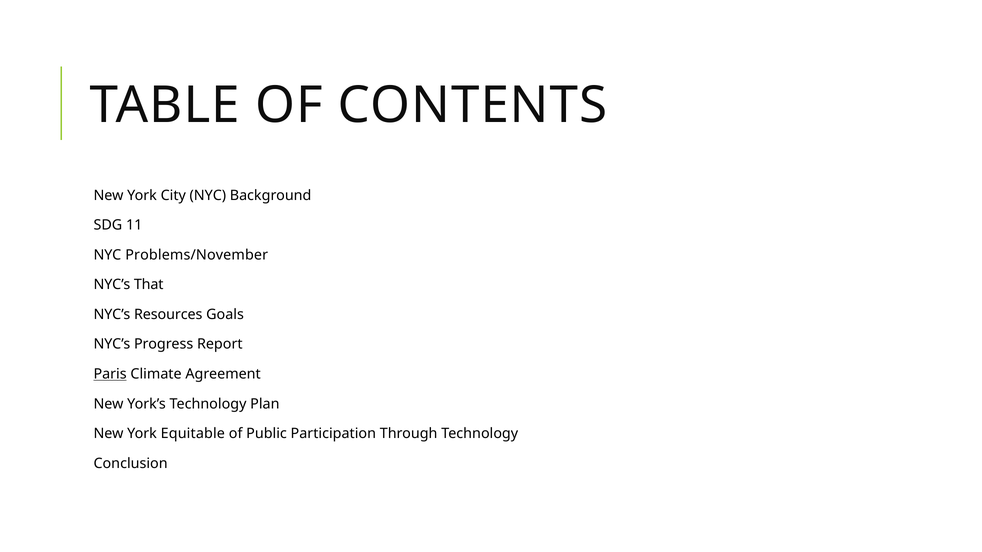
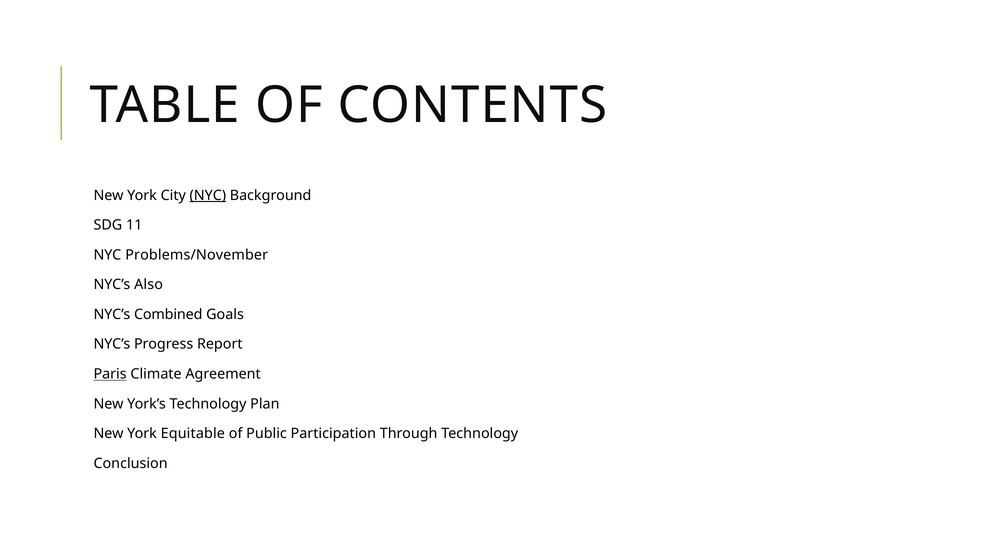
NYC at (208, 195) underline: none -> present
That: That -> Also
Resources: Resources -> Combined
